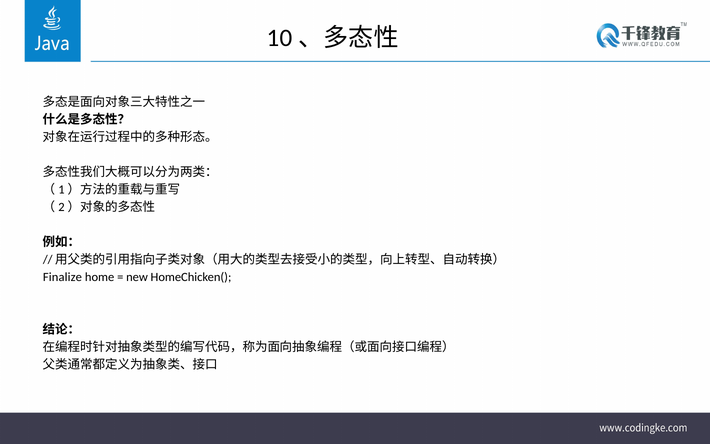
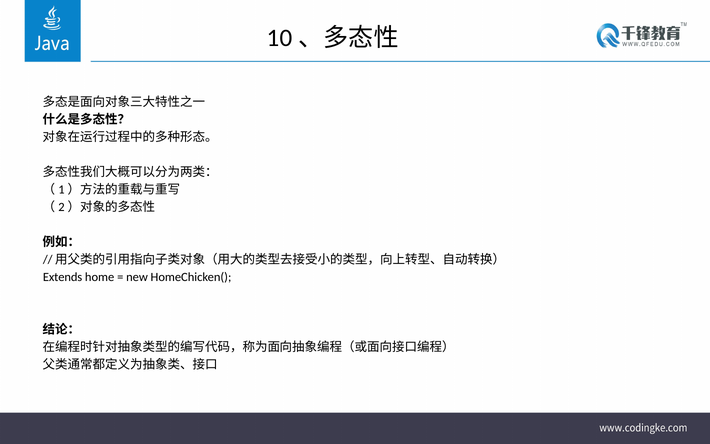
Finalize: Finalize -> Extends
